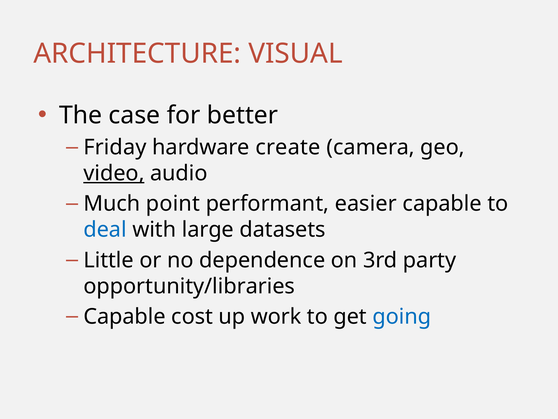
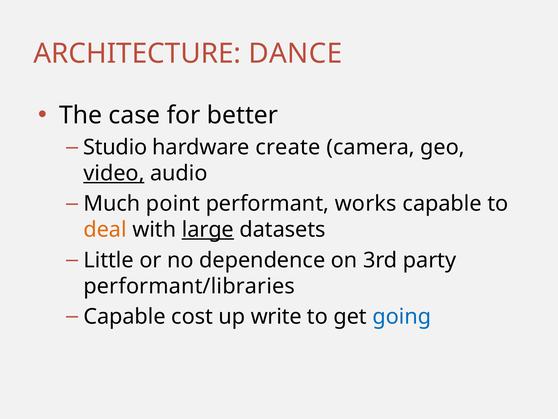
VISUAL: VISUAL -> DANCE
Friday: Friday -> Studio
easier: easier -> works
deal colour: blue -> orange
large underline: none -> present
opportunity/libraries: opportunity/libraries -> performant/libraries
work: work -> write
